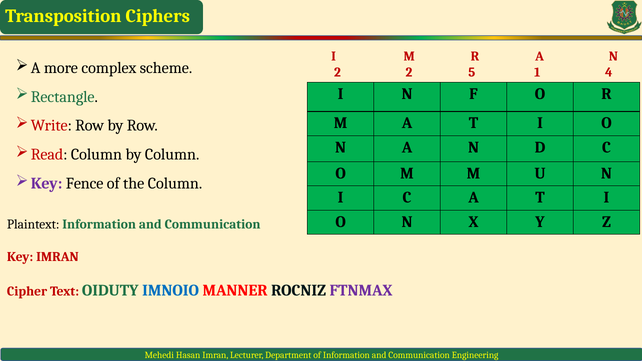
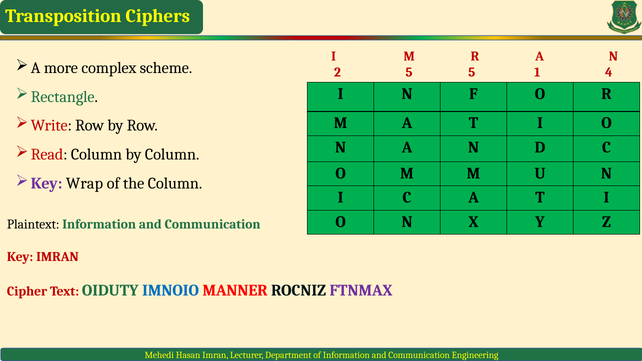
2 2: 2 -> 5
Fence: Fence -> Wrap
